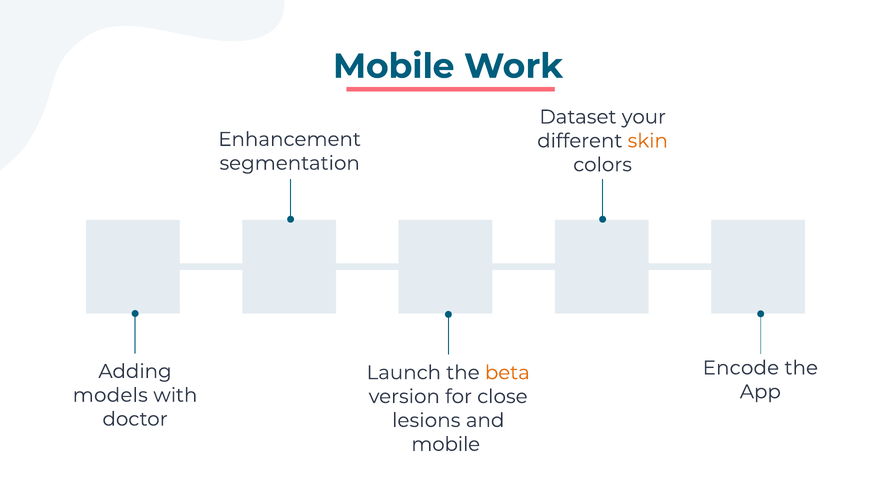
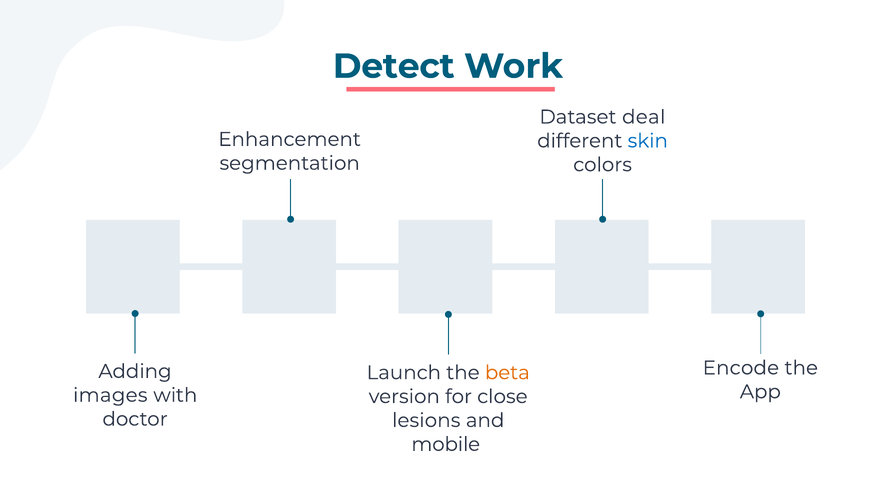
Mobile at (394, 66): Mobile -> Detect
your: your -> deal
skin colour: orange -> blue
models: models -> images
